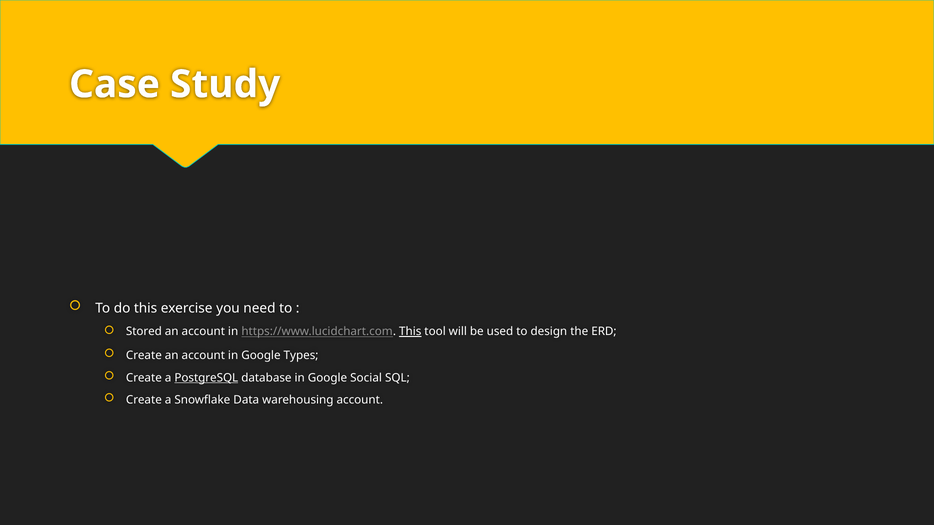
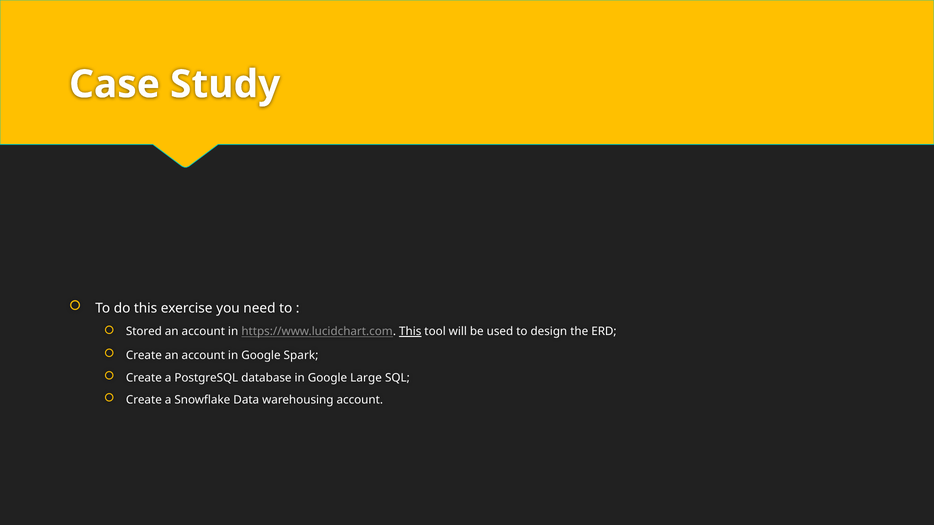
Types: Types -> Spark
PostgreSQL underline: present -> none
Social: Social -> Large
